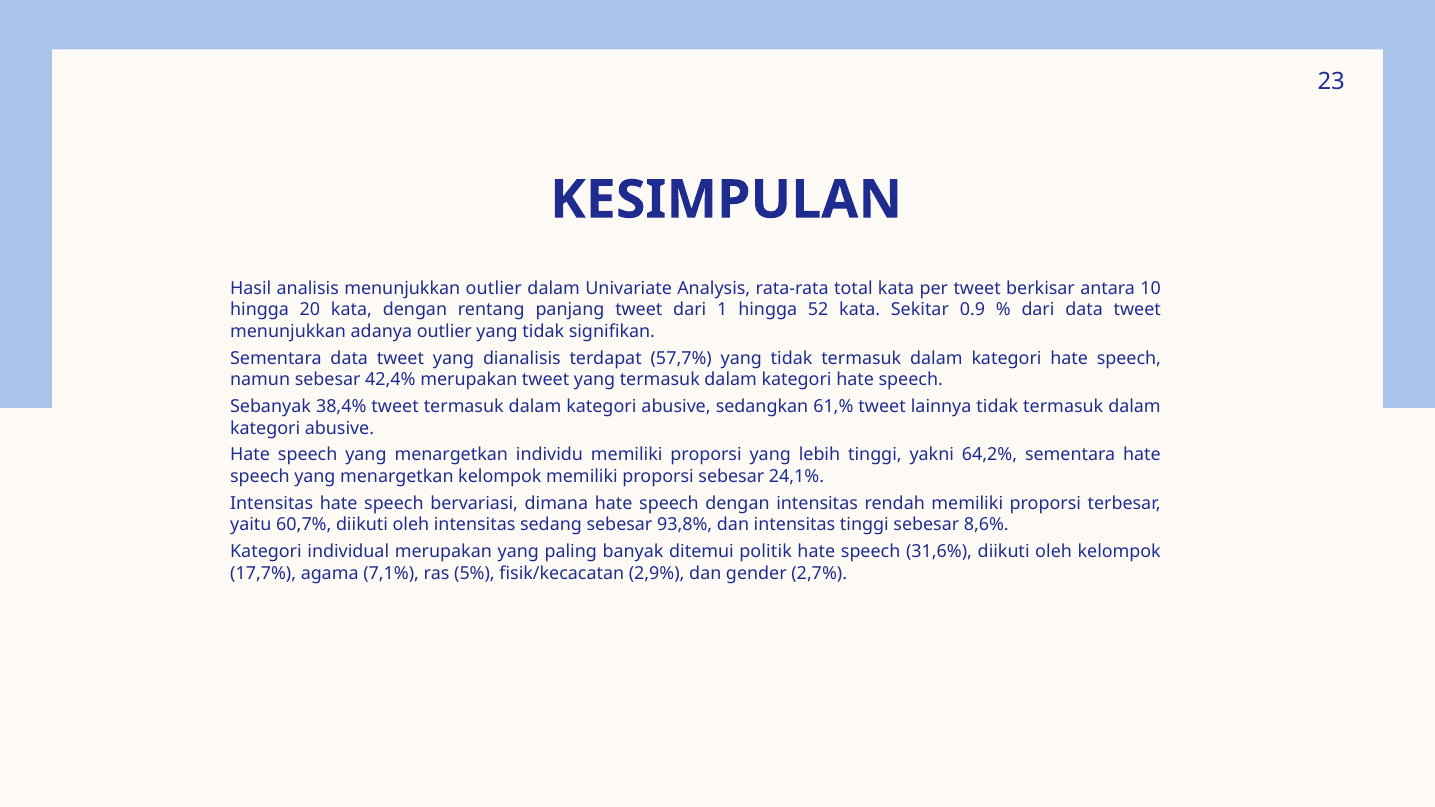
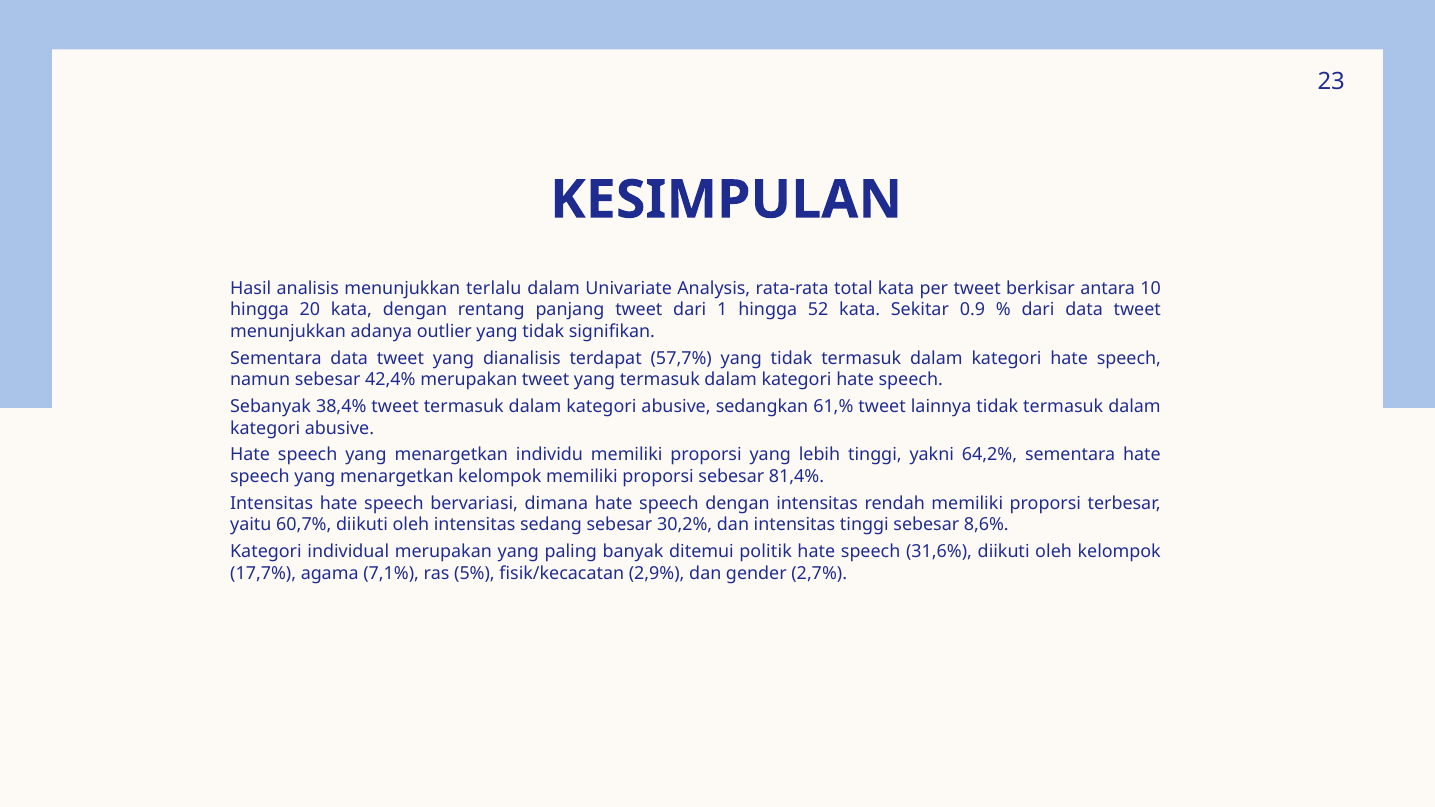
menunjukkan outlier: outlier -> terlalu
24,1%: 24,1% -> 81,4%
93,8%: 93,8% -> 30,2%
